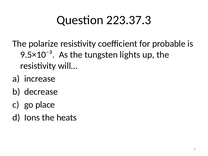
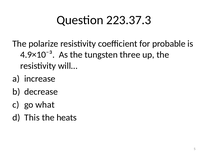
9.5×10⁻³: 9.5×10⁻³ -> 4.9×10⁻³
lights: lights -> three
place: place -> what
Ions: Ions -> This
